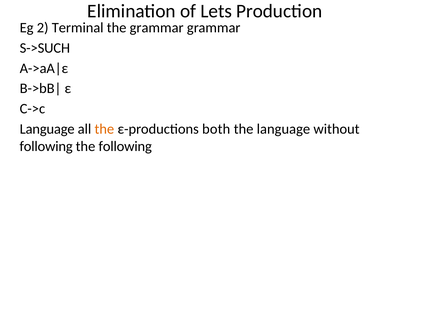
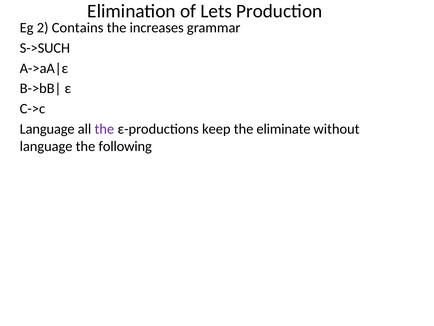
Terminal: Terminal -> Contains
the grammar: grammar -> increases
the at (104, 129) colour: orange -> purple
both: both -> keep
the language: language -> eliminate
following at (46, 146): following -> language
